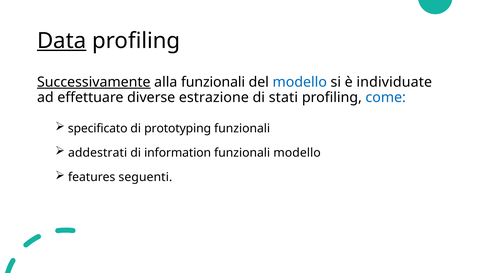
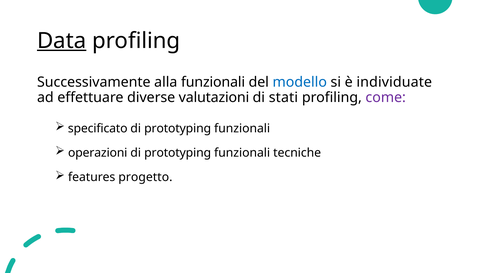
Successivamente underline: present -> none
estrazione: estrazione -> valutazioni
come colour: blue -> purple
addestrati: addestrati -> operazioni
information at (178, 153): information -> prototyping
funzionali modello: modello -> tecniche
seguenti: seguenti -> progetto
